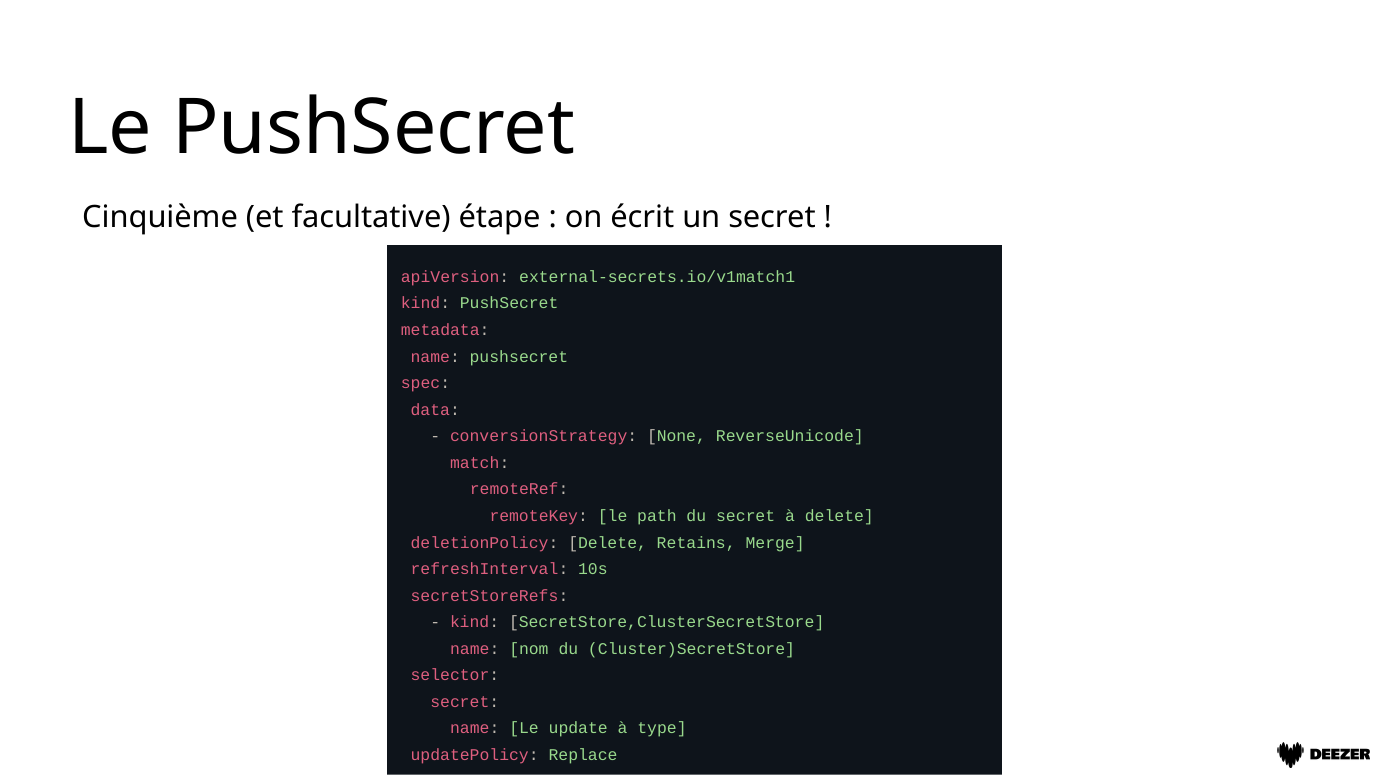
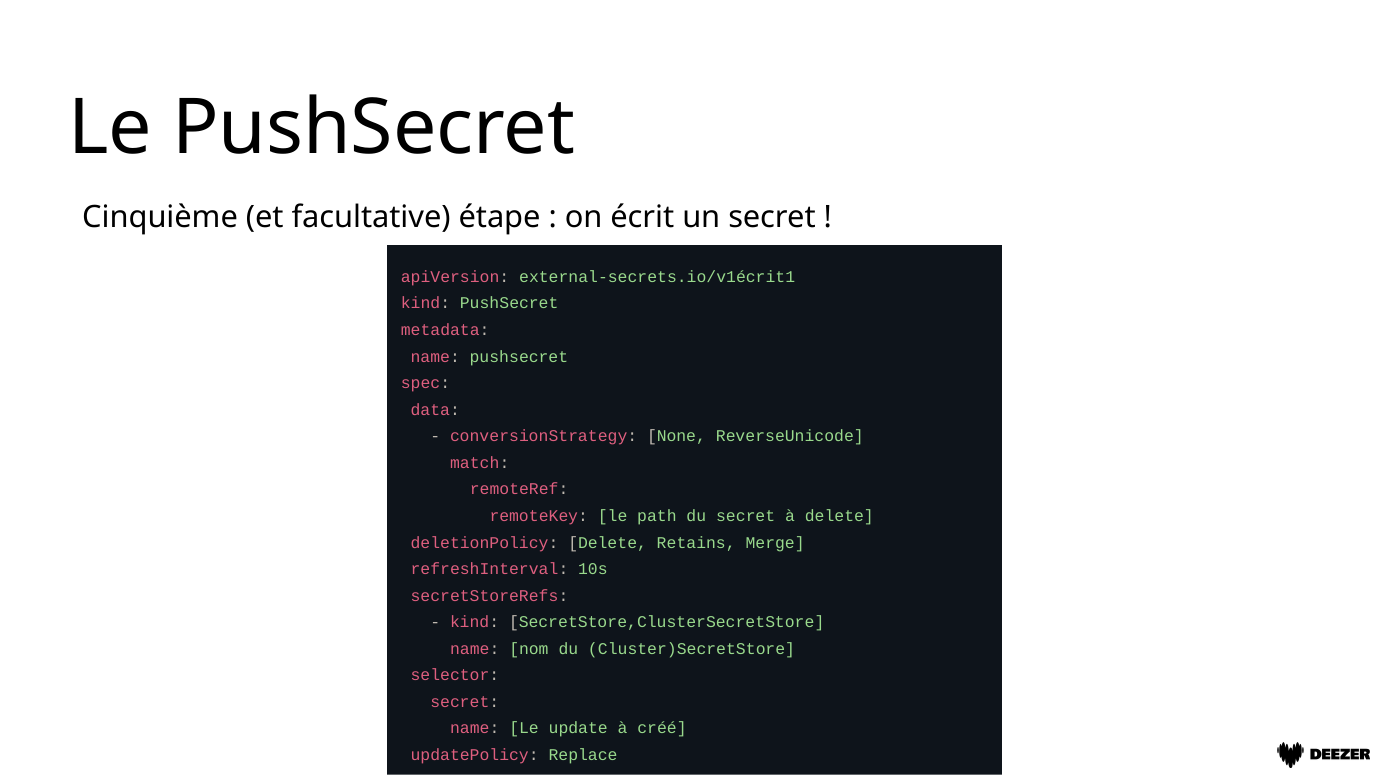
external-secrets.io/v1match1: external-secrets.io/v1match1 -> external-secrets.io/v1écrit1
type: type -> créé
